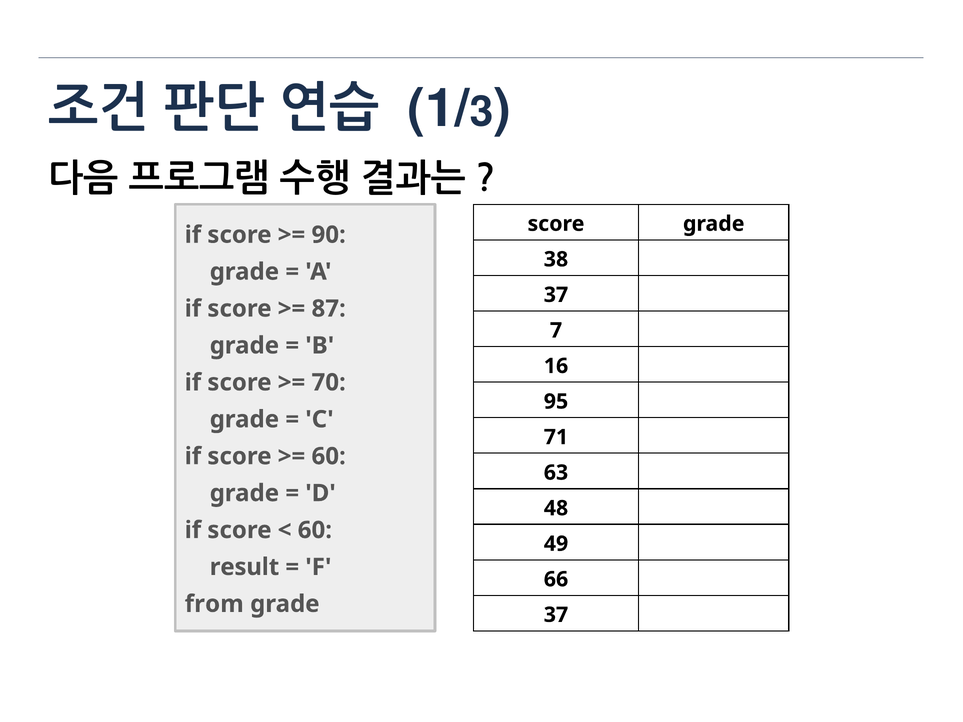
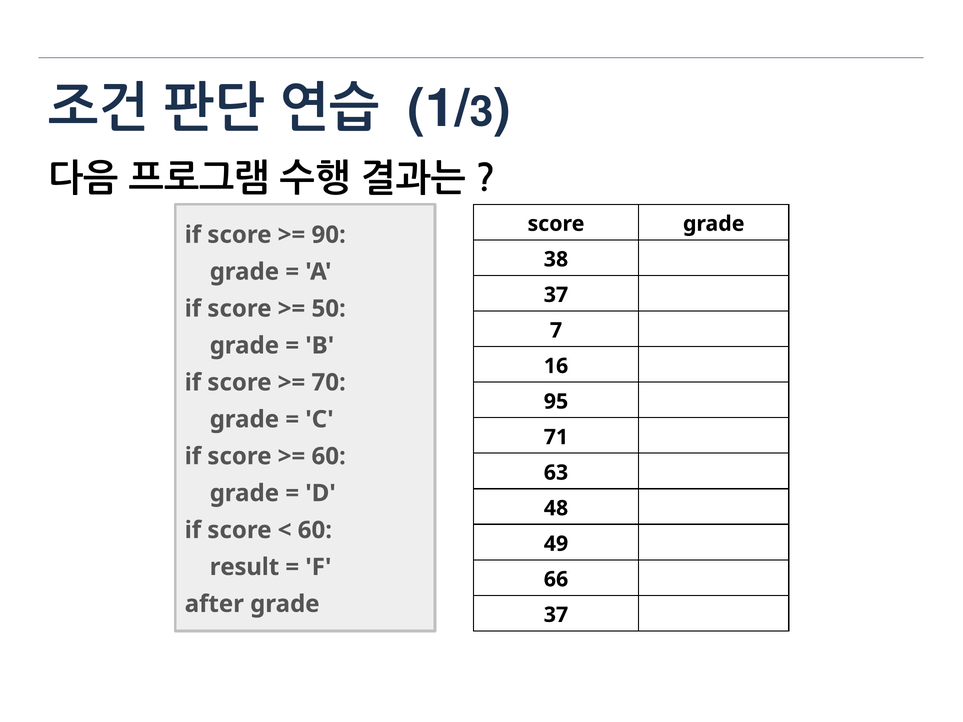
87: 87 -> 50
from: from -> after
